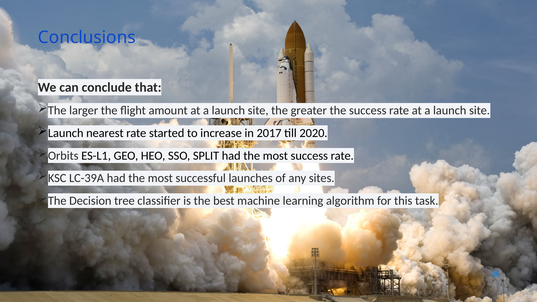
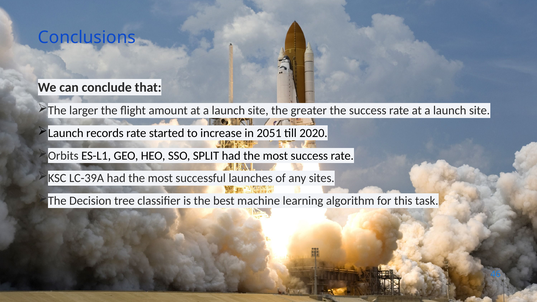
nearest: nearest -> records
2017: 2017 -> 2051
